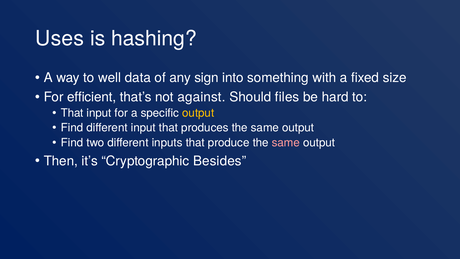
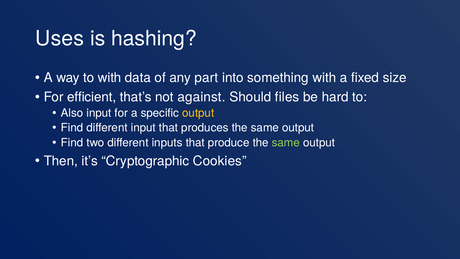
to well: well -> with
sign: sign -> part
That at (72, 113): That -> Also
same at (286, 143) colour: pink -> light green
Besides: Besides -> Cookies
